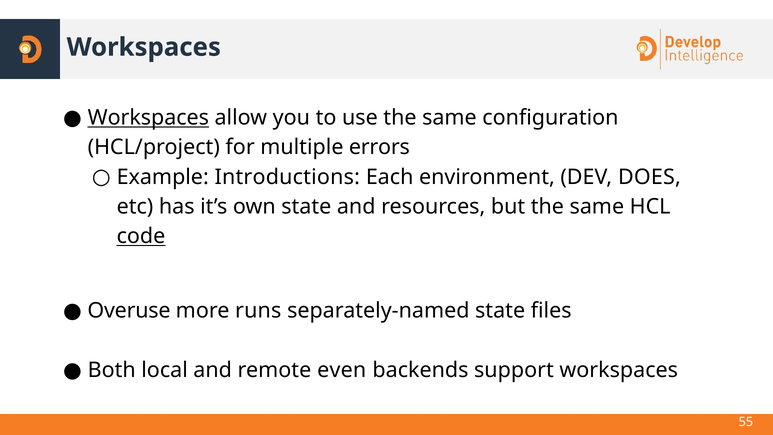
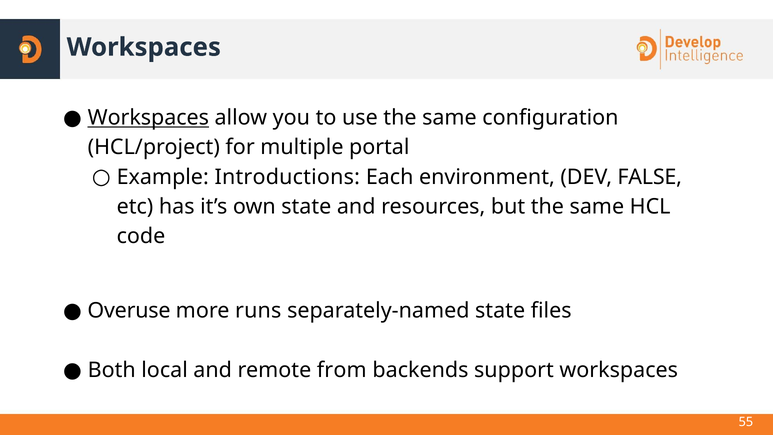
errors: errors -> portal
DOES: DOES -> FALSE
code underline: present -> none
even: even -> from
